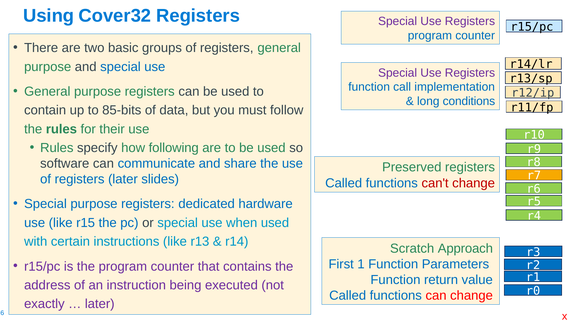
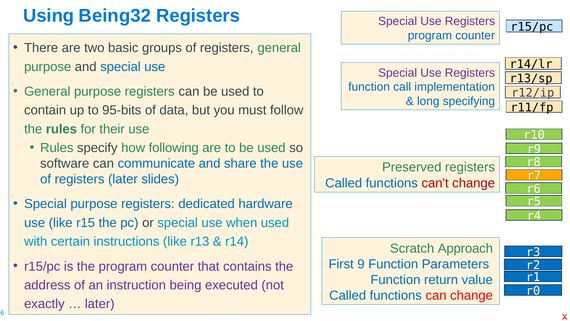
Cover32: Cover32 -> Being32
conditions: conditions -> specifying
85-bits: 85-bits -> 95-bits
1: 1 -> 9
